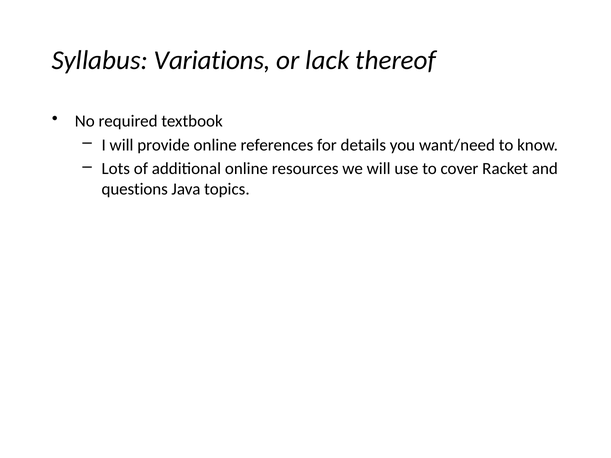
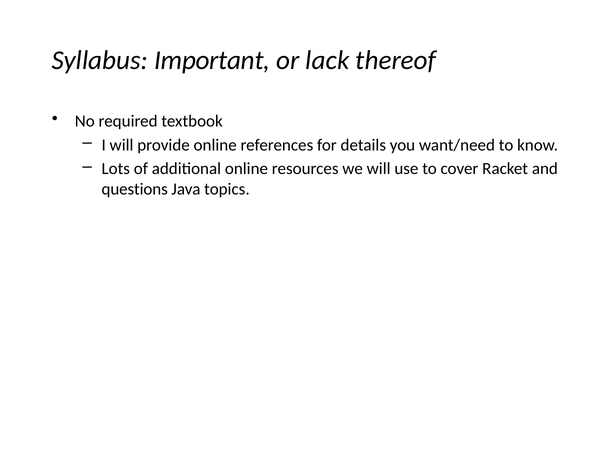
Variations: Variations -> Important
